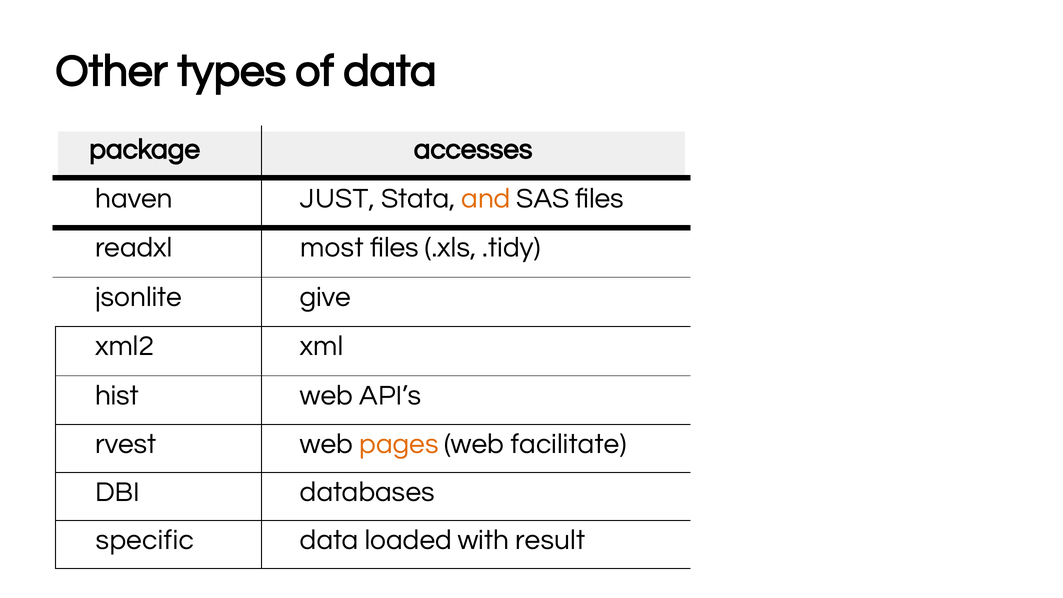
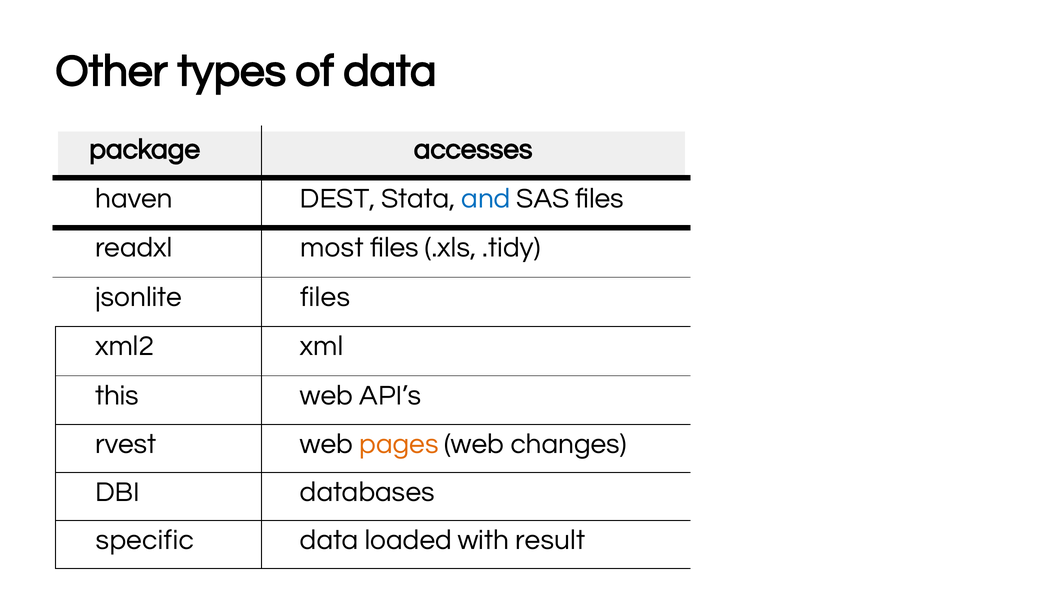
JUST: JUST -> DEST
and colour: orange -> blue
jsonlite give: give -> files
hist: hist -> this
facilitate: facilitate -> changes
